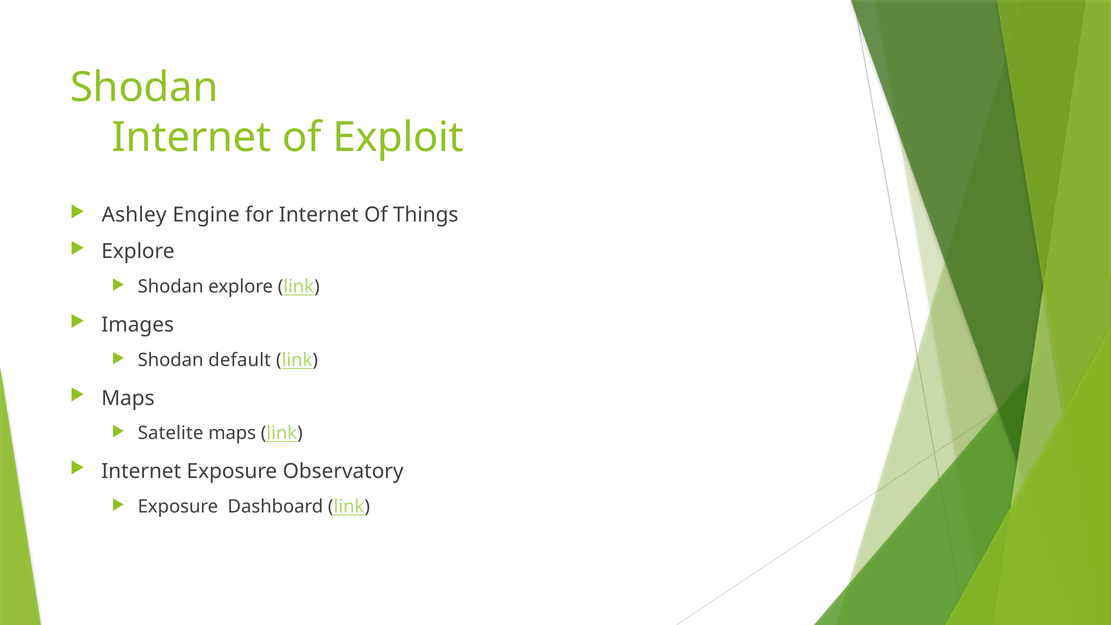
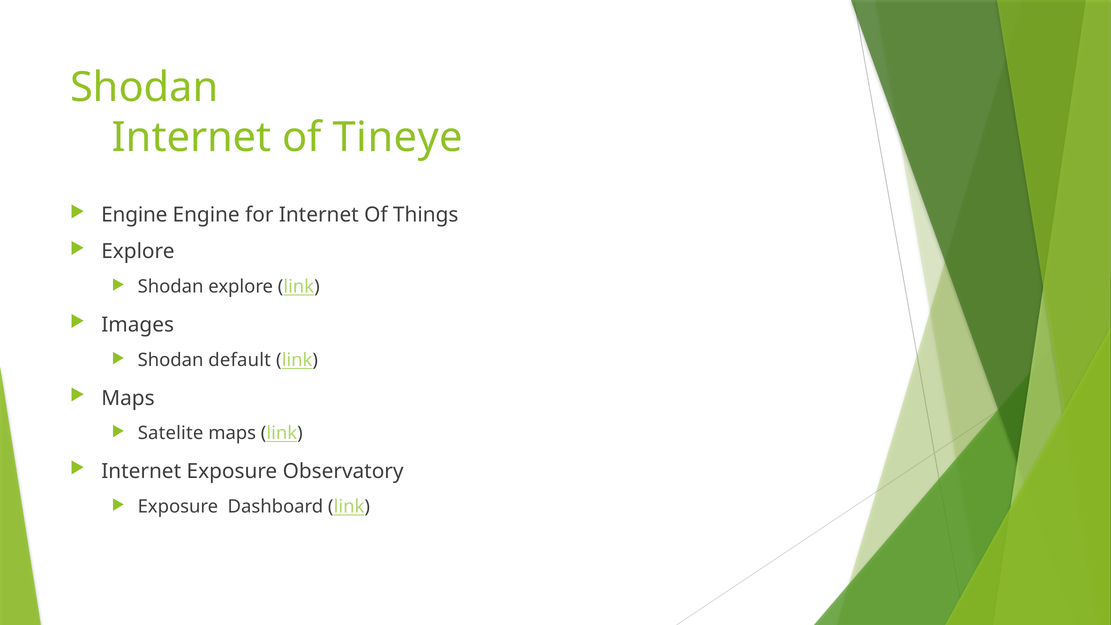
Exploit: Exploit -> Tineye
Ashley at (134, 215): Ashley -> Engine
